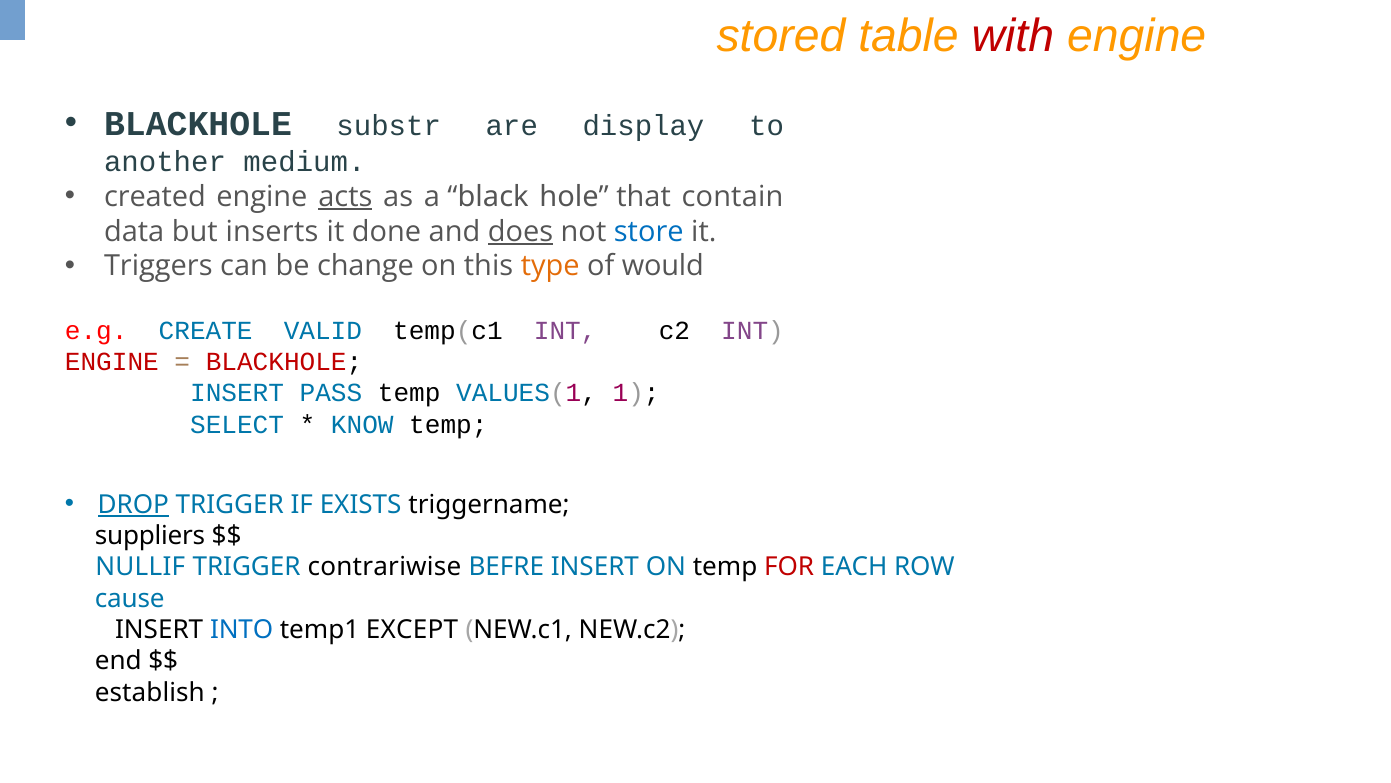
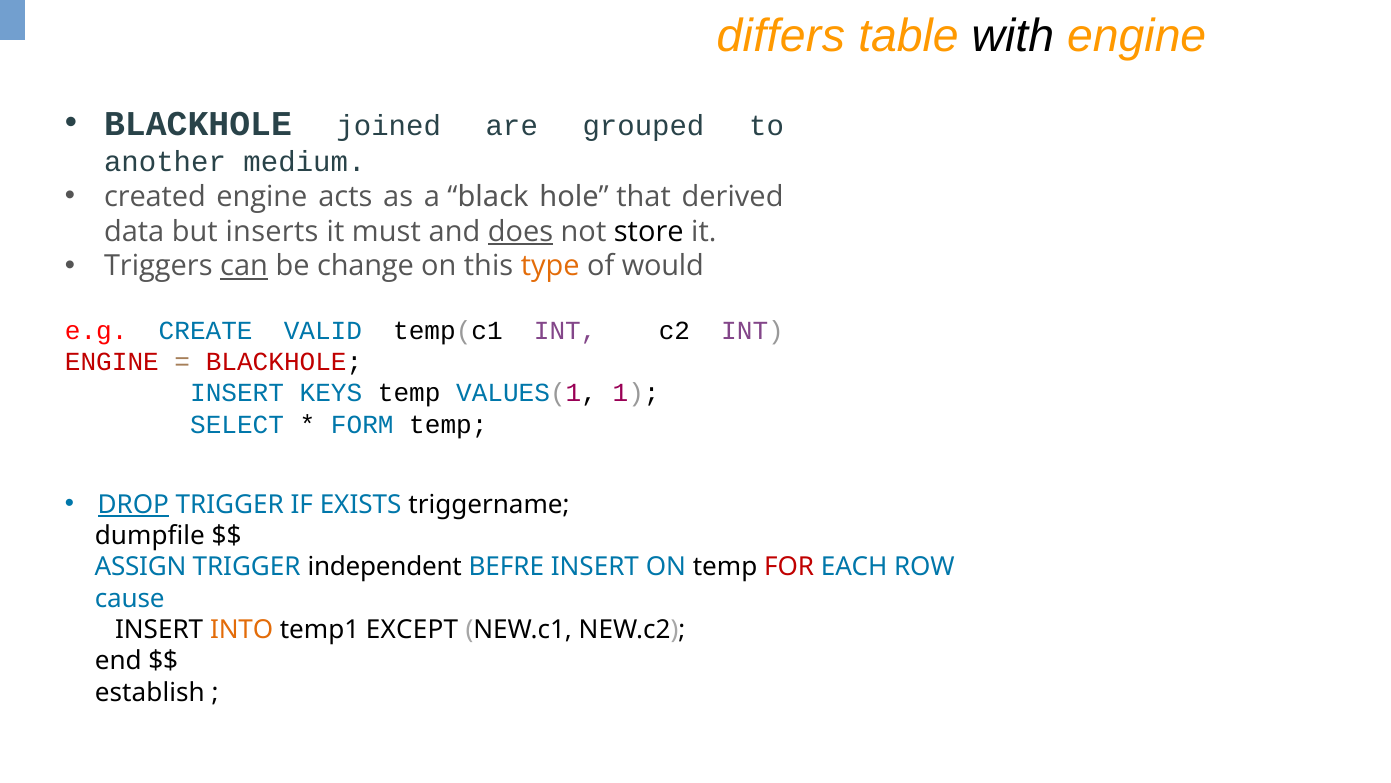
stored: stored -> differs
with colour: red -> black
substr: substr -> joined
display: display -> grouped
acts underline: present -> none
contain: contain -> derived
done: done -> must
store colour: blue -> black
can underline: none -> present
PASS: PASS -> KEYS
KNOW: KNOW -> FORM
suppliers: suppliers -> dumpfile
NULLIF: NULLIF -> ASSIGN
contrariwise: contrariwise -> independent
INTO colour: blue -> orange
